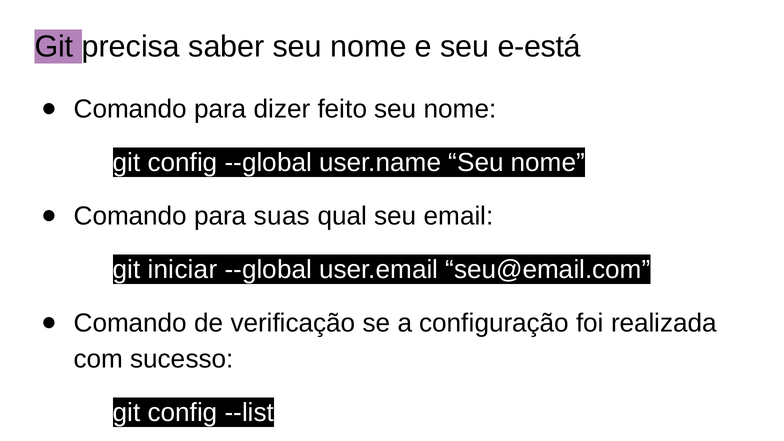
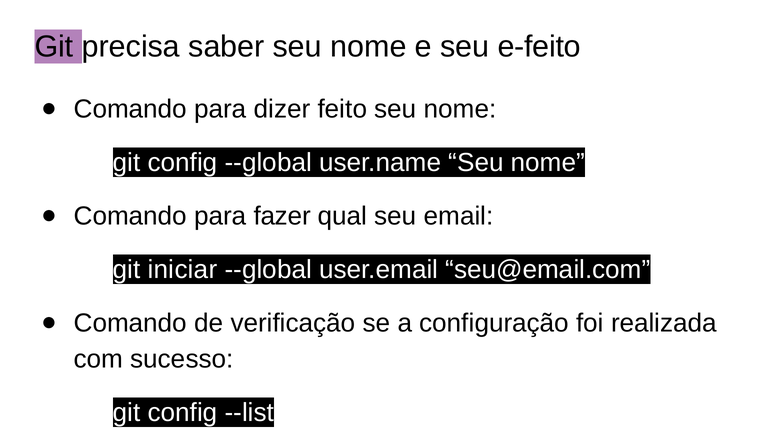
e-está: e-está -> e-feito
suas: suas -> fazer
